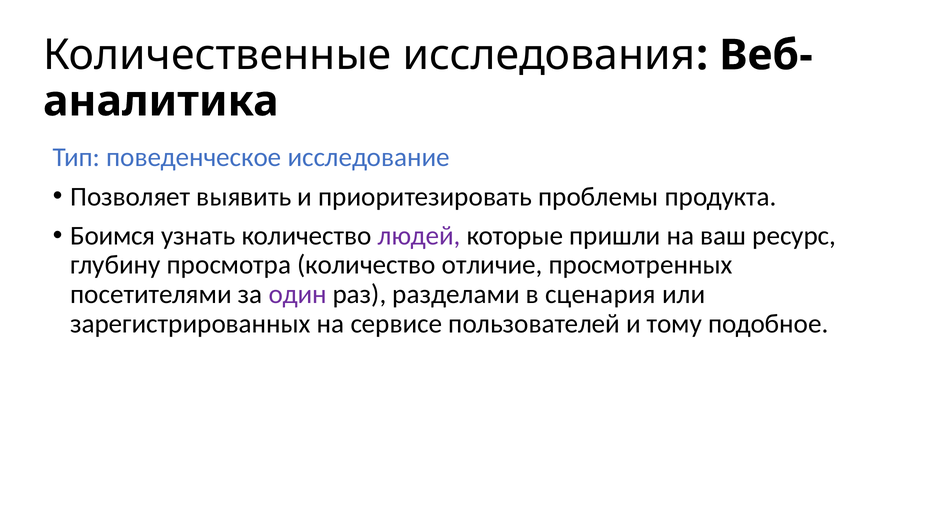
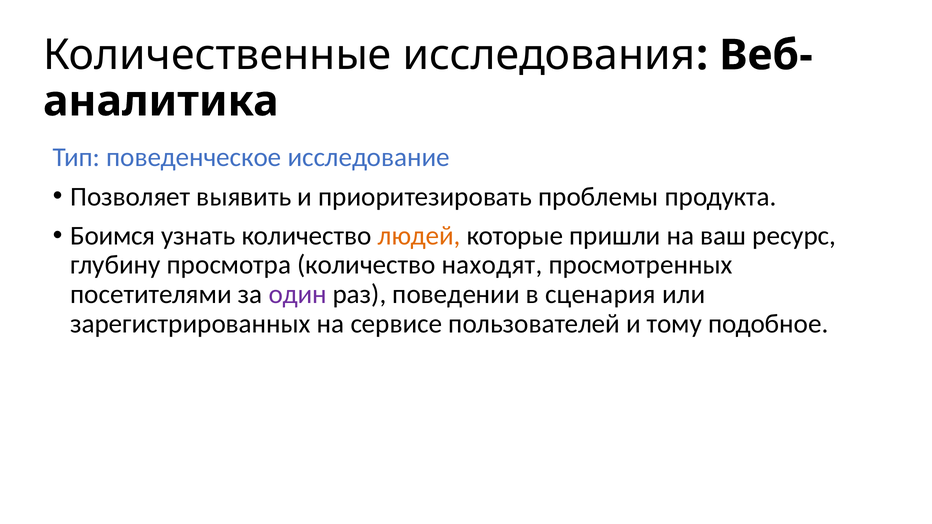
людей colour: purple -> orange
отличие: отличие -> находят
разделами: разделами -> поведении
